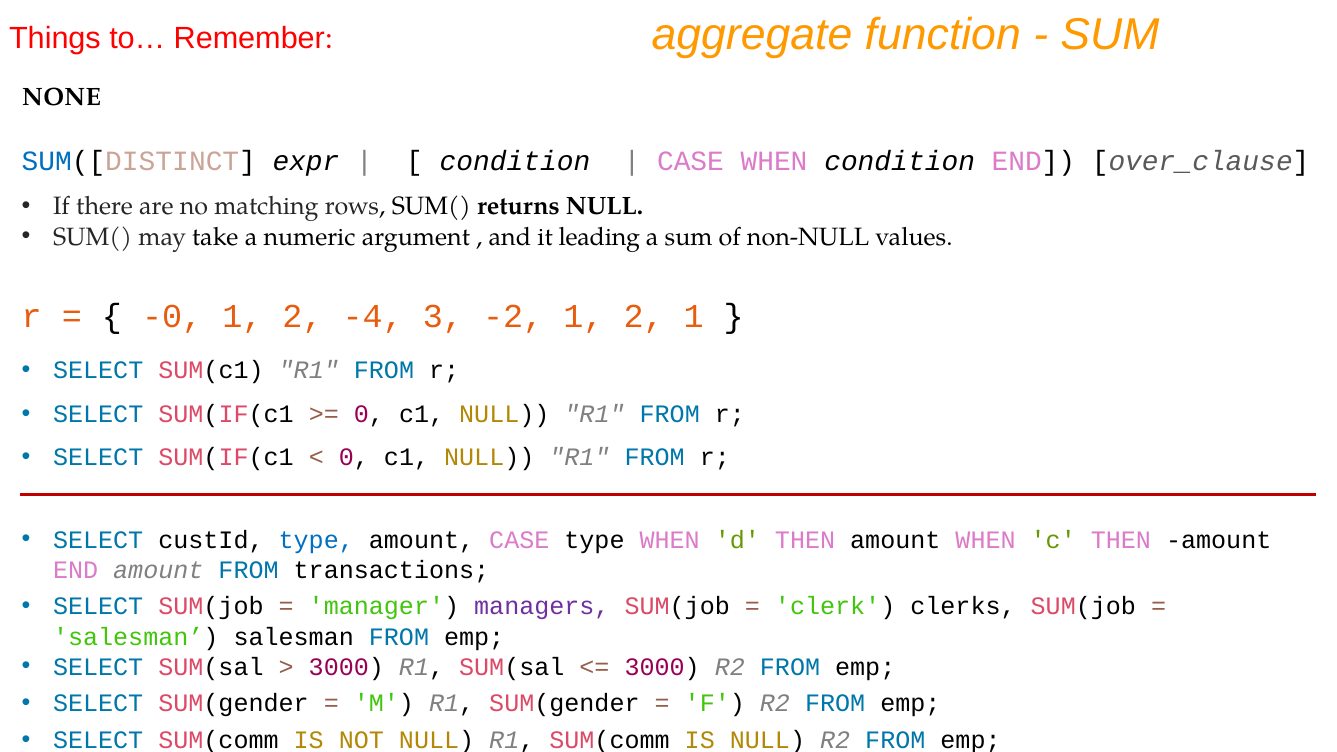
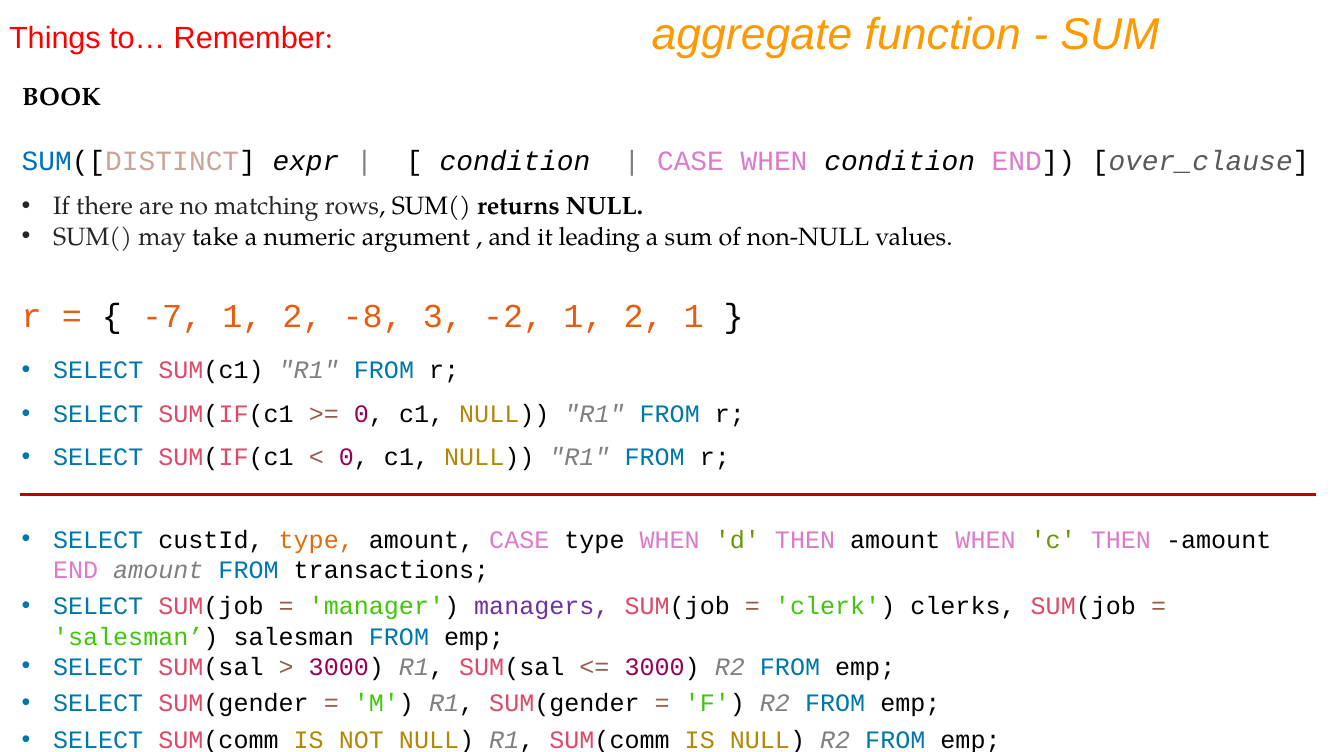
NONE: NONE -> BOOK
-0: -0 -> -7
-4: -4 -> -8
type at (316, 540) colour: blue -> orange
